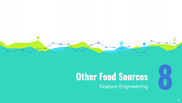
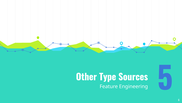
Food: Food -> Type
8: 8 -> 5
